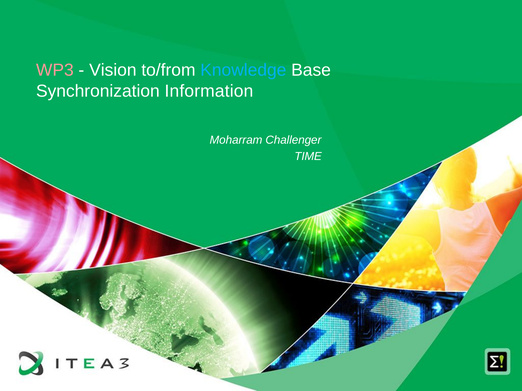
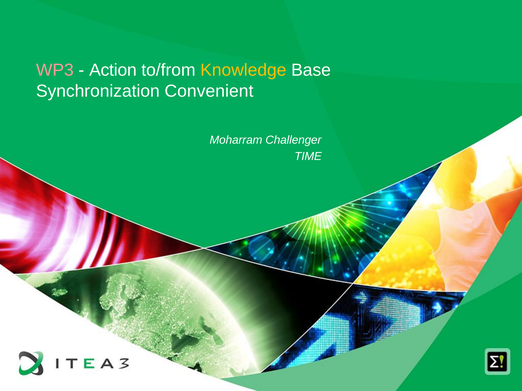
Vision: Vision -> Action
Knowledge colour: light blue -> yellow
Information: Information -> Convenient
